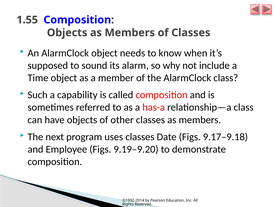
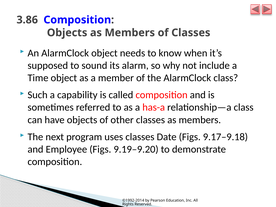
1.55: 1.55 -> 3.86
